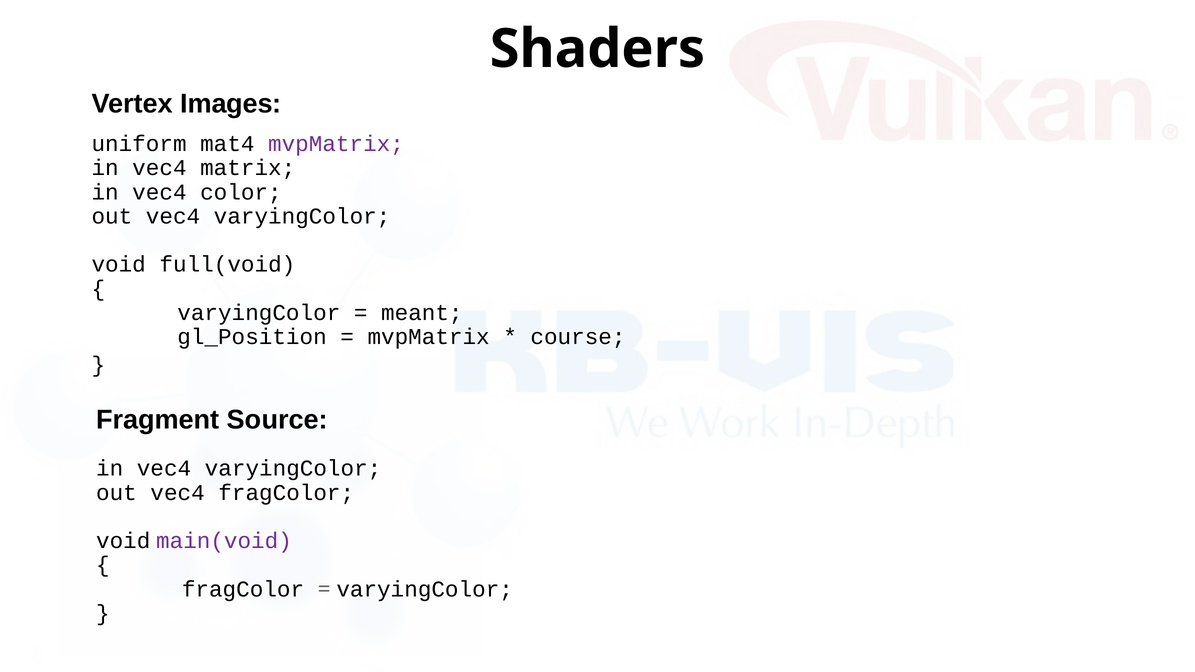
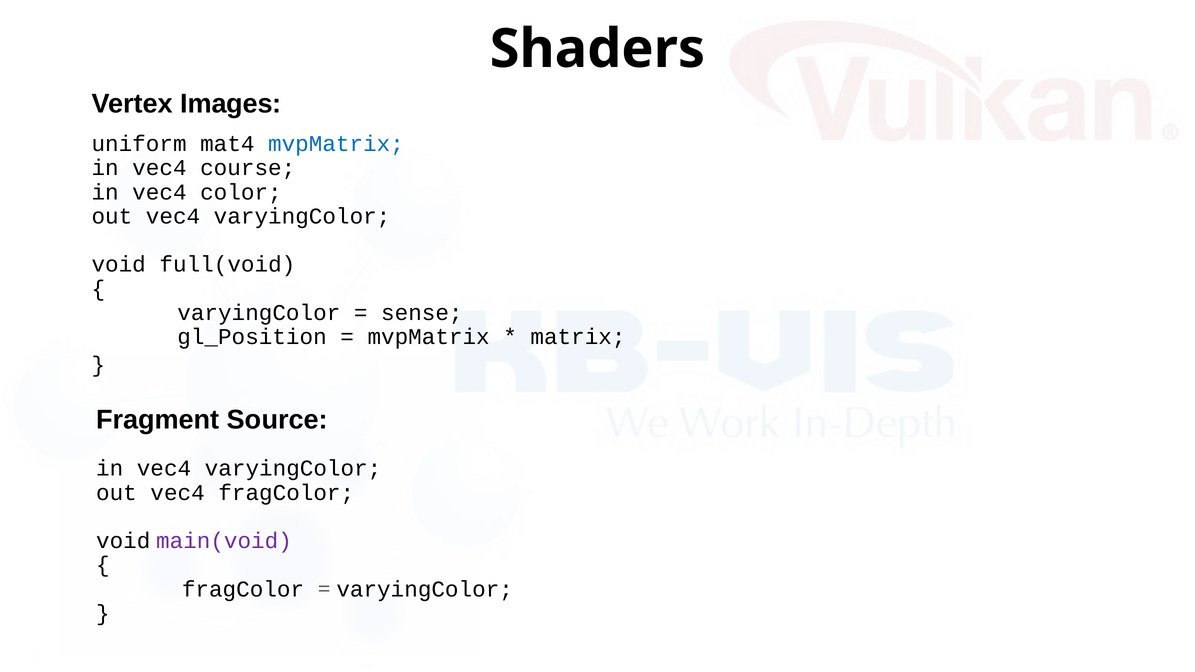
mvpMatrix at (336, 144) colour: purple -> blue
matrix: matrix -> course
meant: meant -> sense
course: course -> matrix
